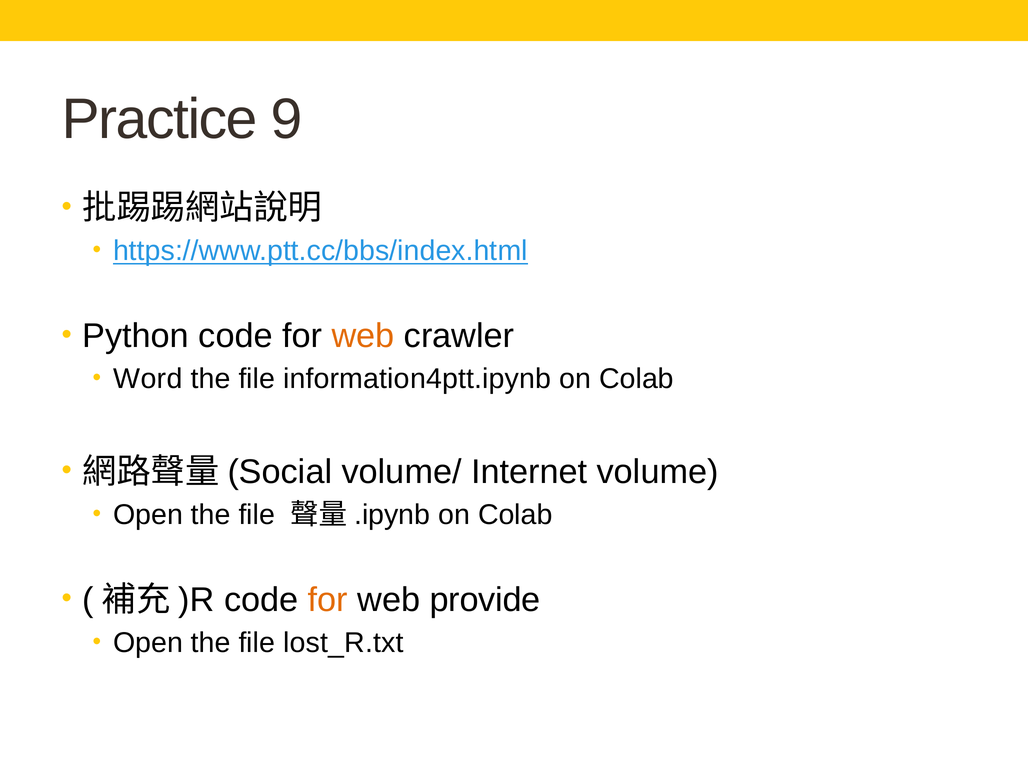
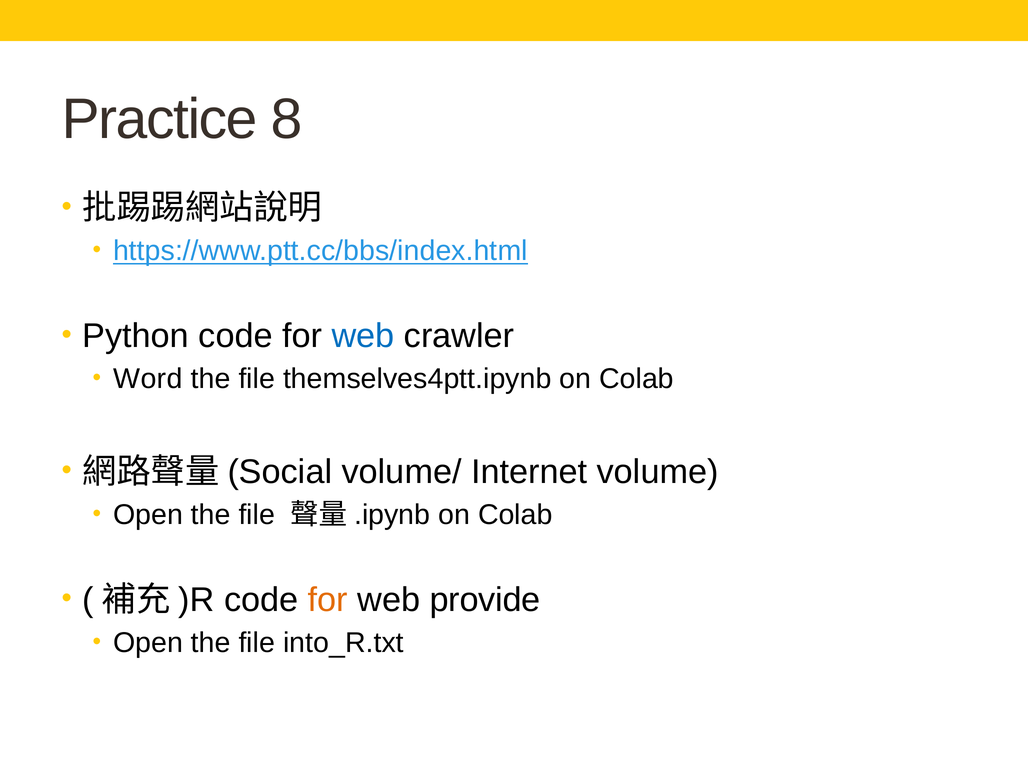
9: 9 -> 8
web at (363, 336) colour: orange -> blue
information4ptt.ipynb: information4ptt.ipynb -> themselves4ptt.ipynb
lost_R.txt: lost_R.txt -> into_R.txt
